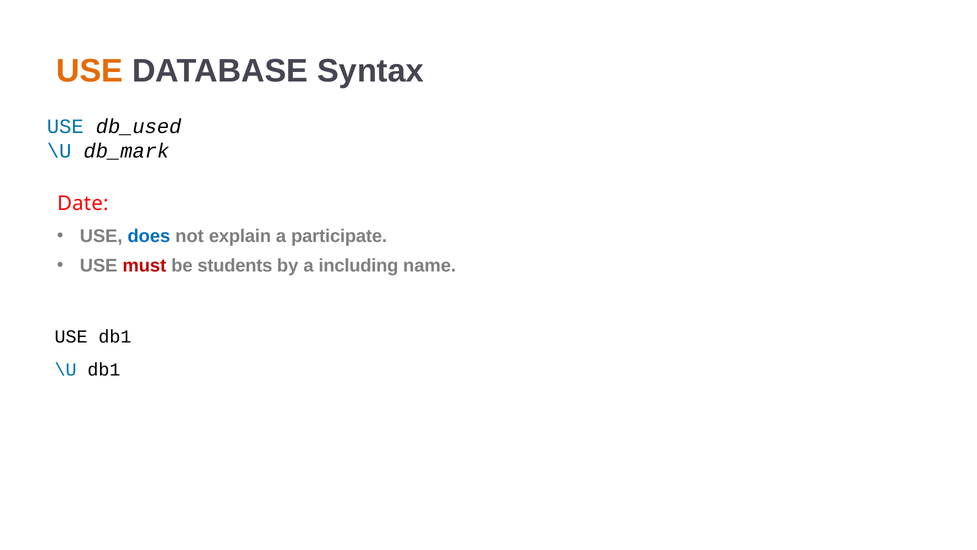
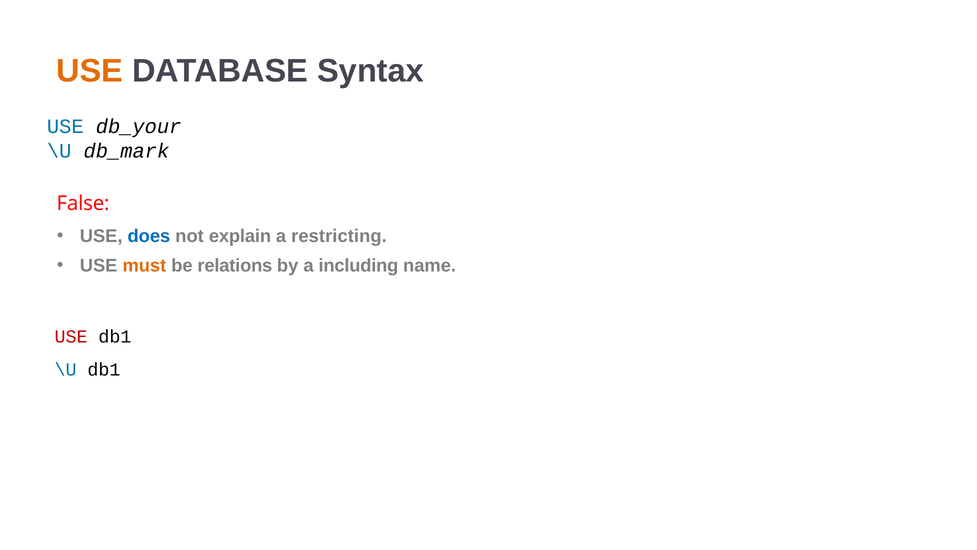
db_used: db_used -> db_your
Date: Date -> False
participate: participate -> restricting
must colour: red -> orange
students: students -> relations
USE at (71, 336) colour: black -> red
